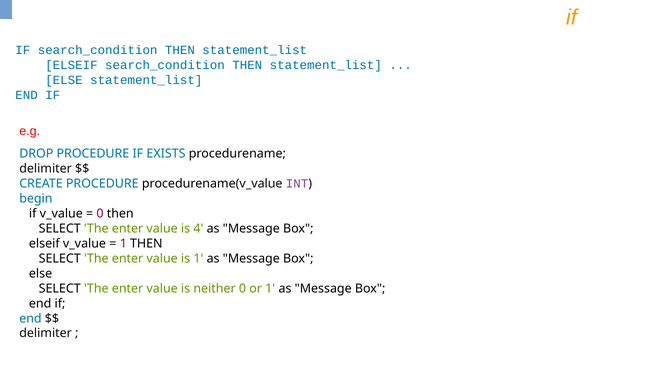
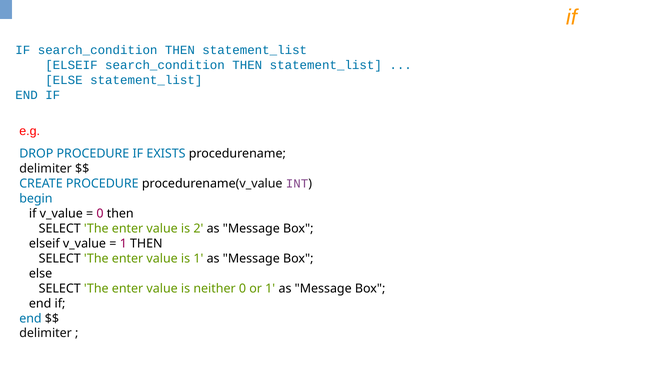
4: 4 -> 2
